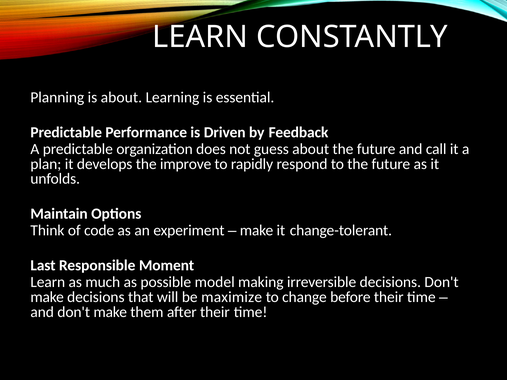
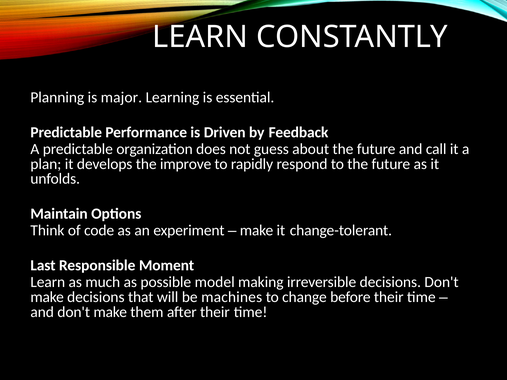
is about: about -> major
maximize: maximize -> machines
